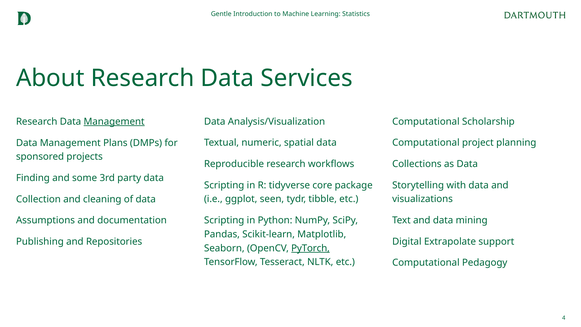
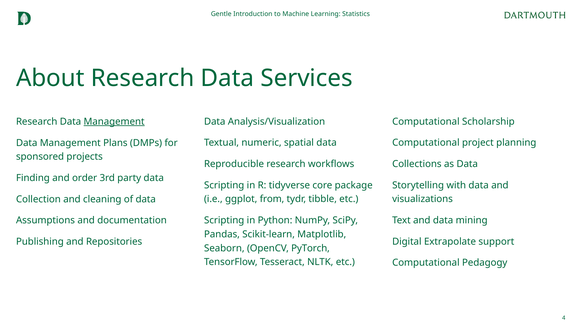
some: some -> order
seen: seen -> from
PyTorch underline: present -> none
